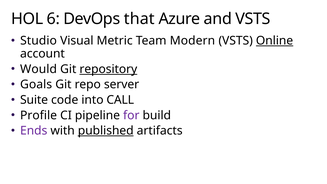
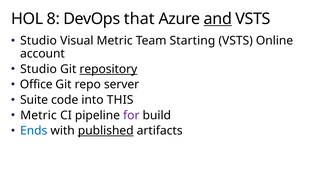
6: 6 -> 8
and underline: none -> present
Modern: Modern -> Starting
Online underline: present -> none
Would at (39, 69): Would -> Studio
Goals: Goals -> Office
CALL: CALL -> THIS
Profile at (39, 115): Profile -> Metric
Ends colour: purple -> blue
